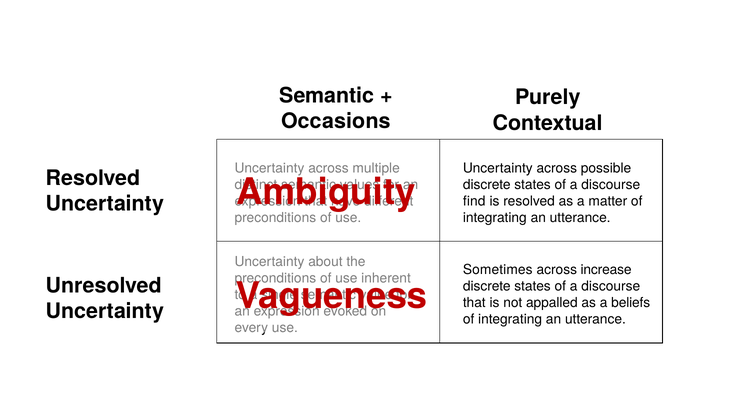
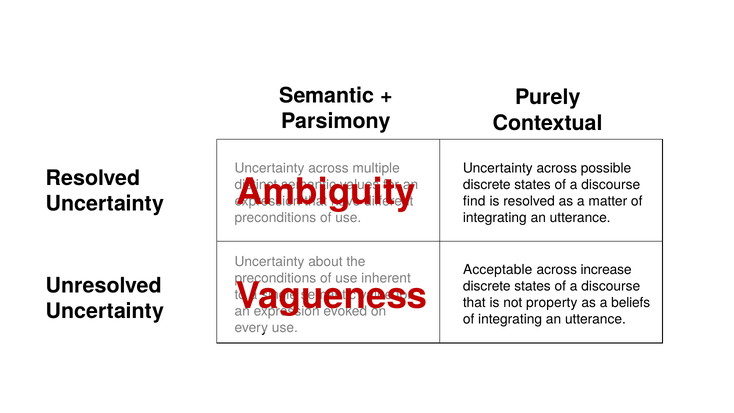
Occasions: Occasions -> Parsimony
Sometimes: Sometimes -> Acceptable
appalled: appalled -> property
